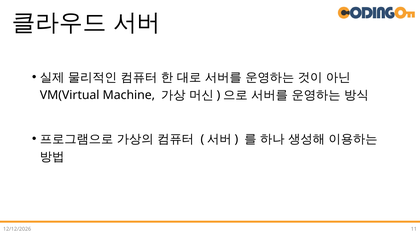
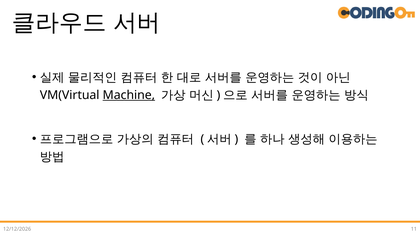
Machine underline: none -> present
